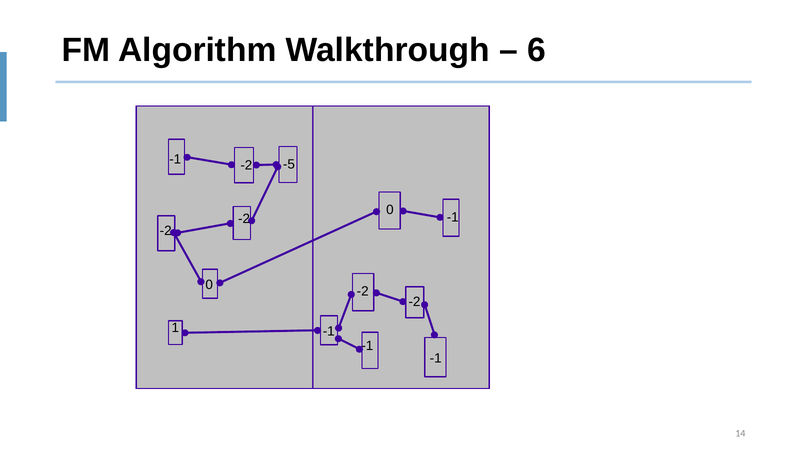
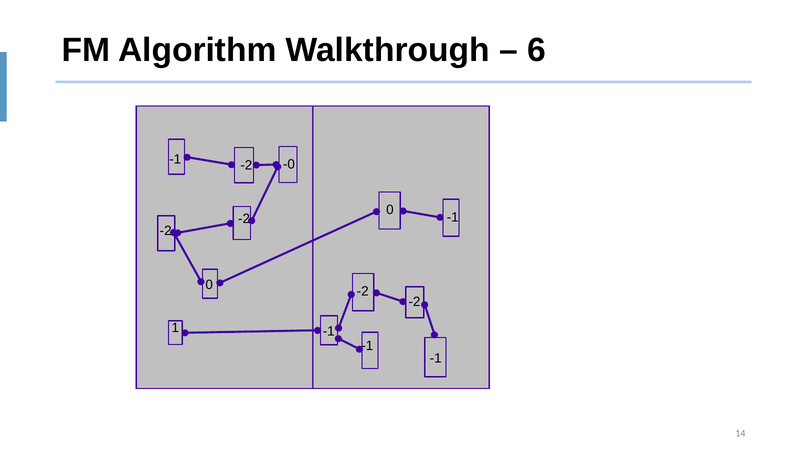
-5: -5 -> -0
